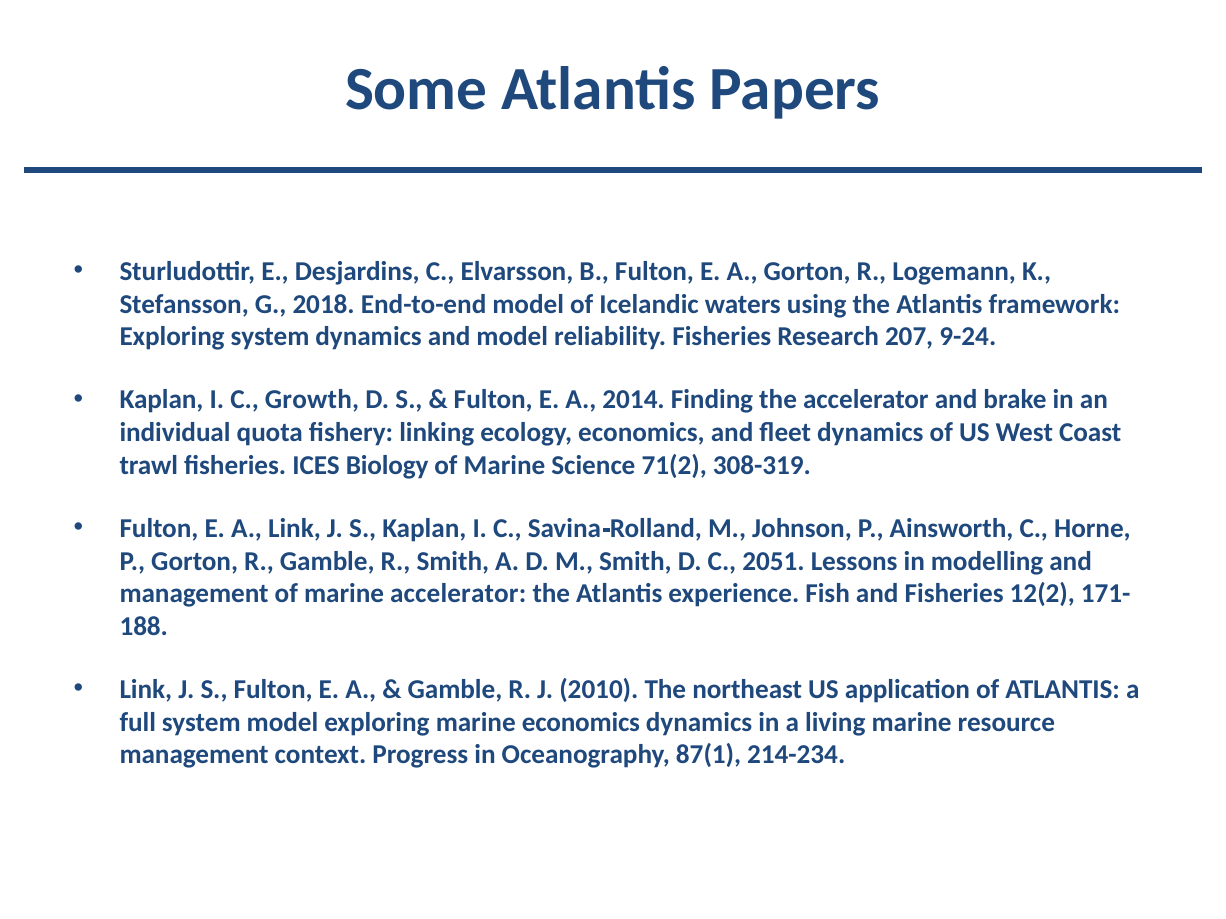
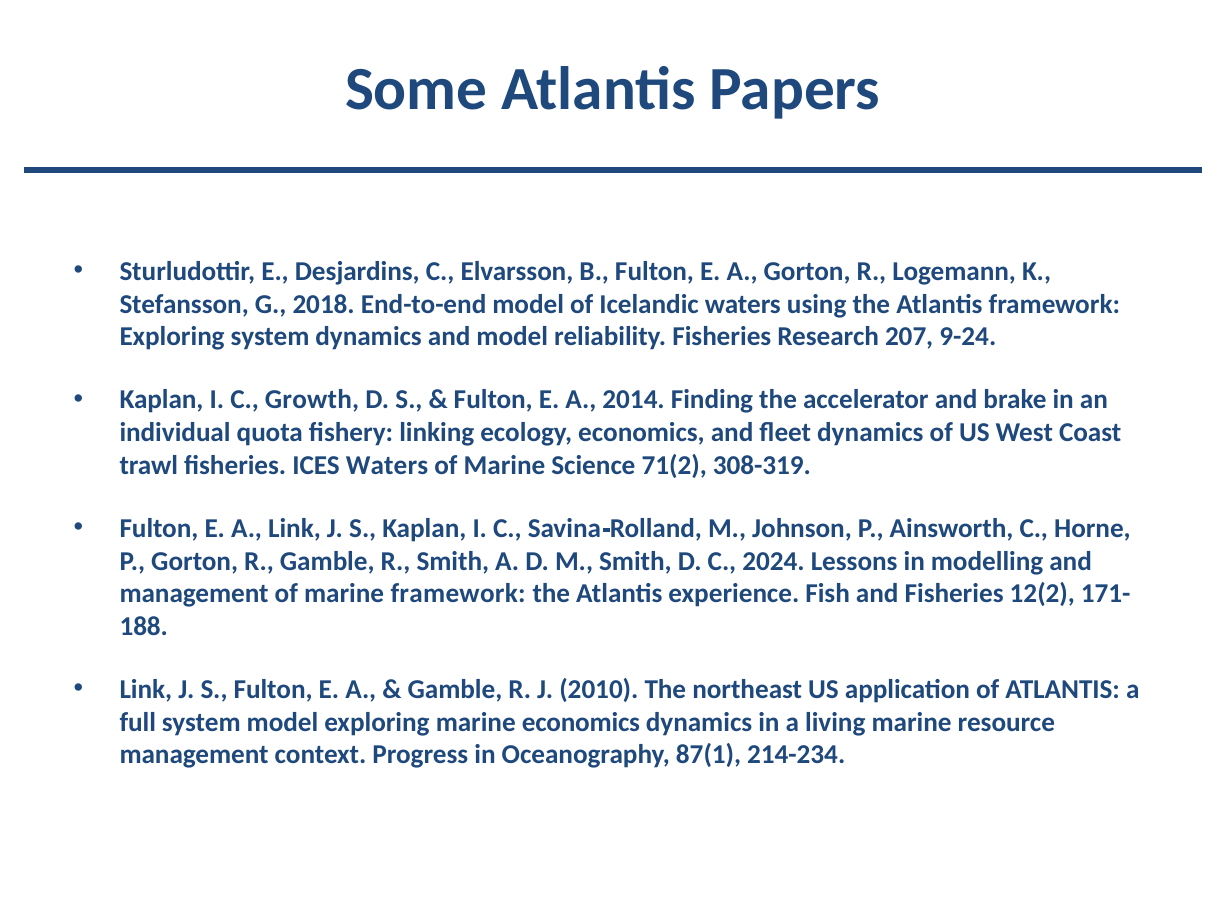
ICES Biology: Biology -> Waters
2051: 2051 -> 2024
marine accelerator: accelerator -> framework
